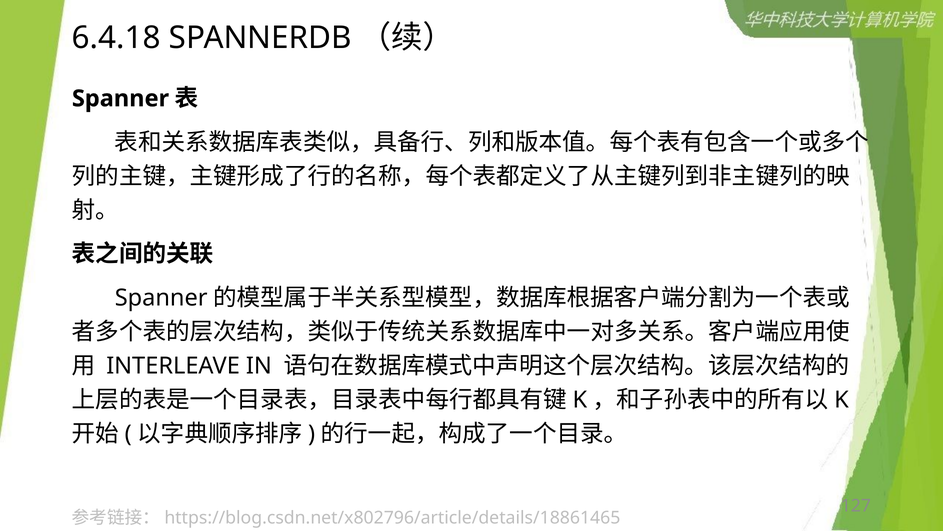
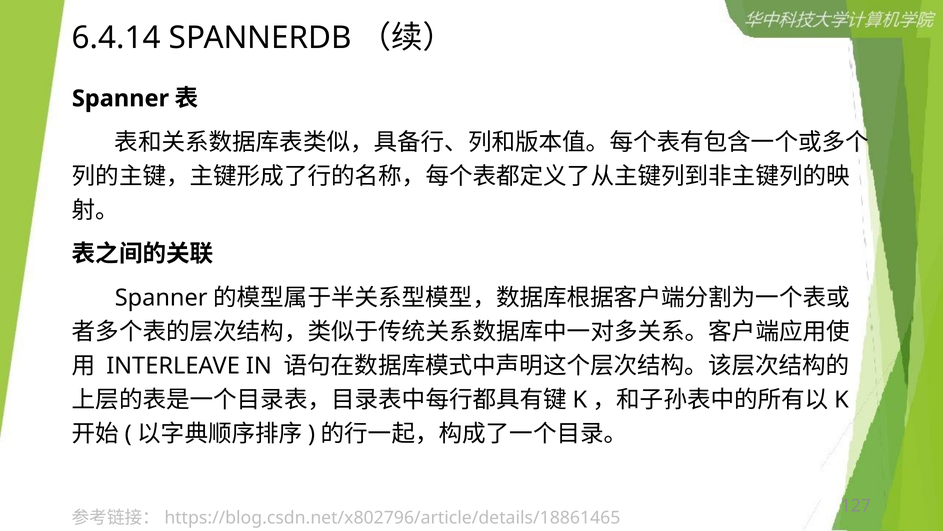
6.4.18: 6.4.18 -> 6.4.14
